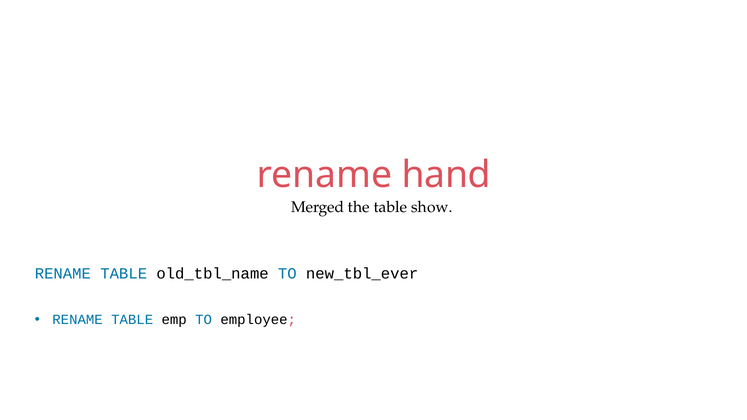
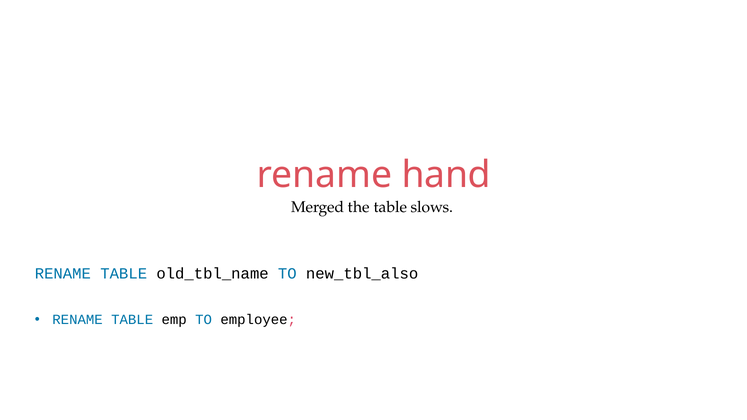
show: show -> slows
new_tbl_ever: new_tbl_ever -> new_tbl_also
